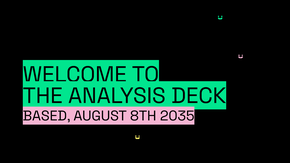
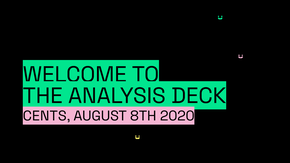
BASED: BASED -> CENTS
2035: 2035 -> 2020
